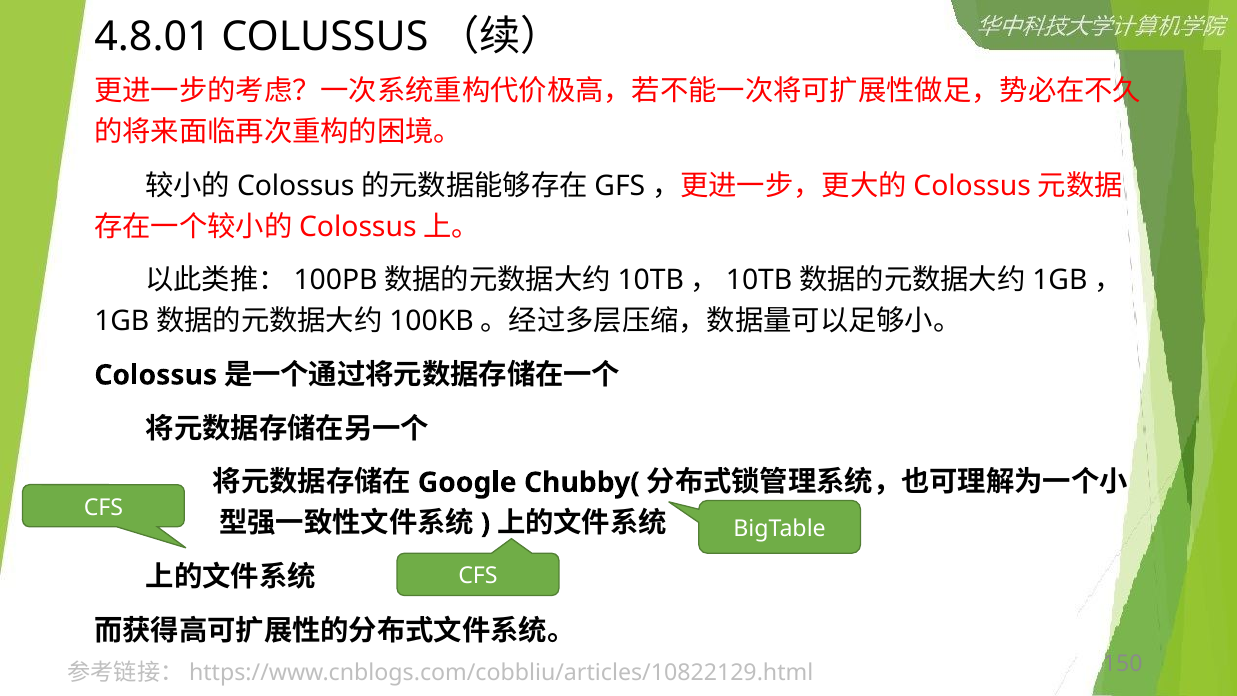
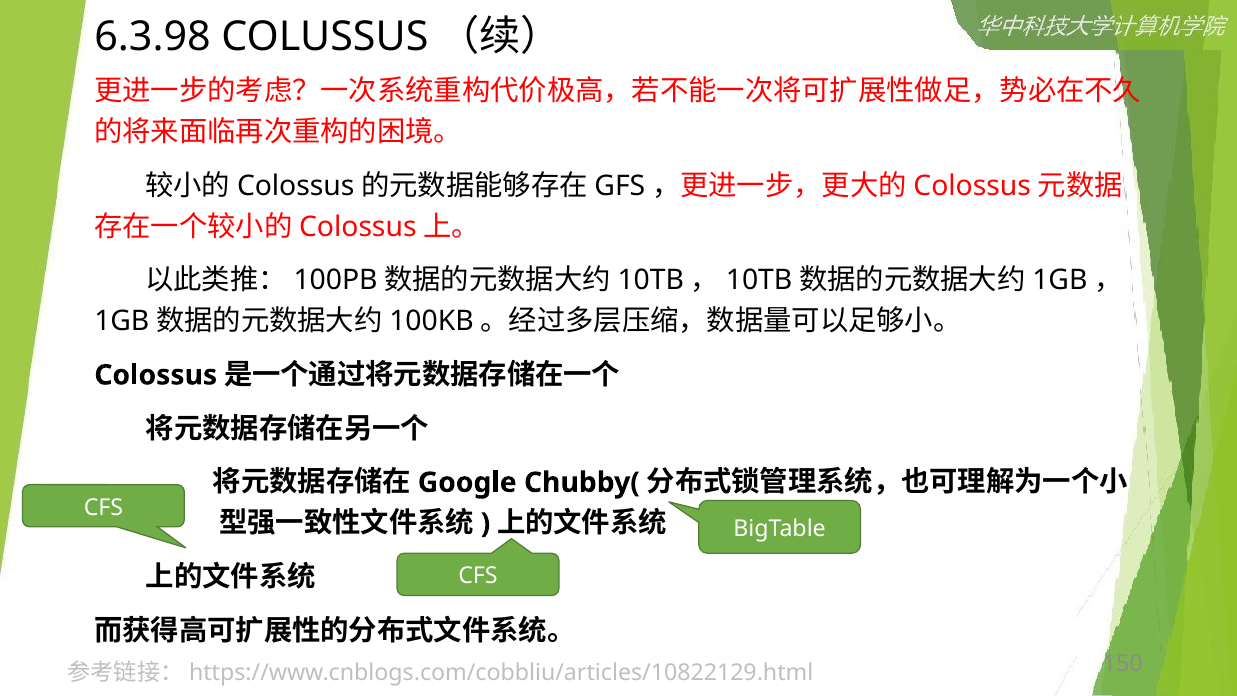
4.8.01: 4.8.01 -> 6.3.98
